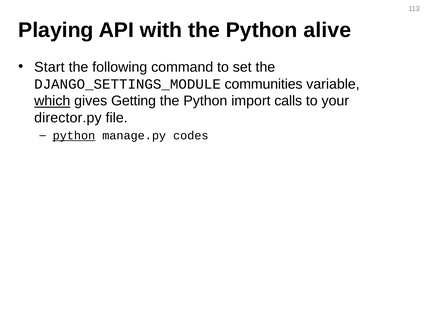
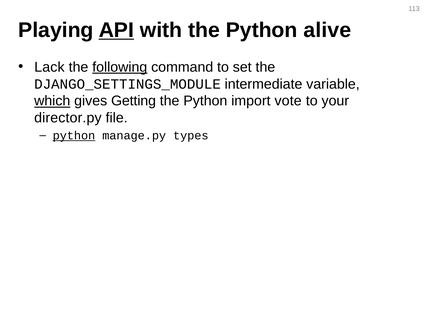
API underline: none -> present
Start: Start -> Lack
following underline: none -> present
communities: communities -> intermediate
calls: calls -> vote
codes: codes -> types
